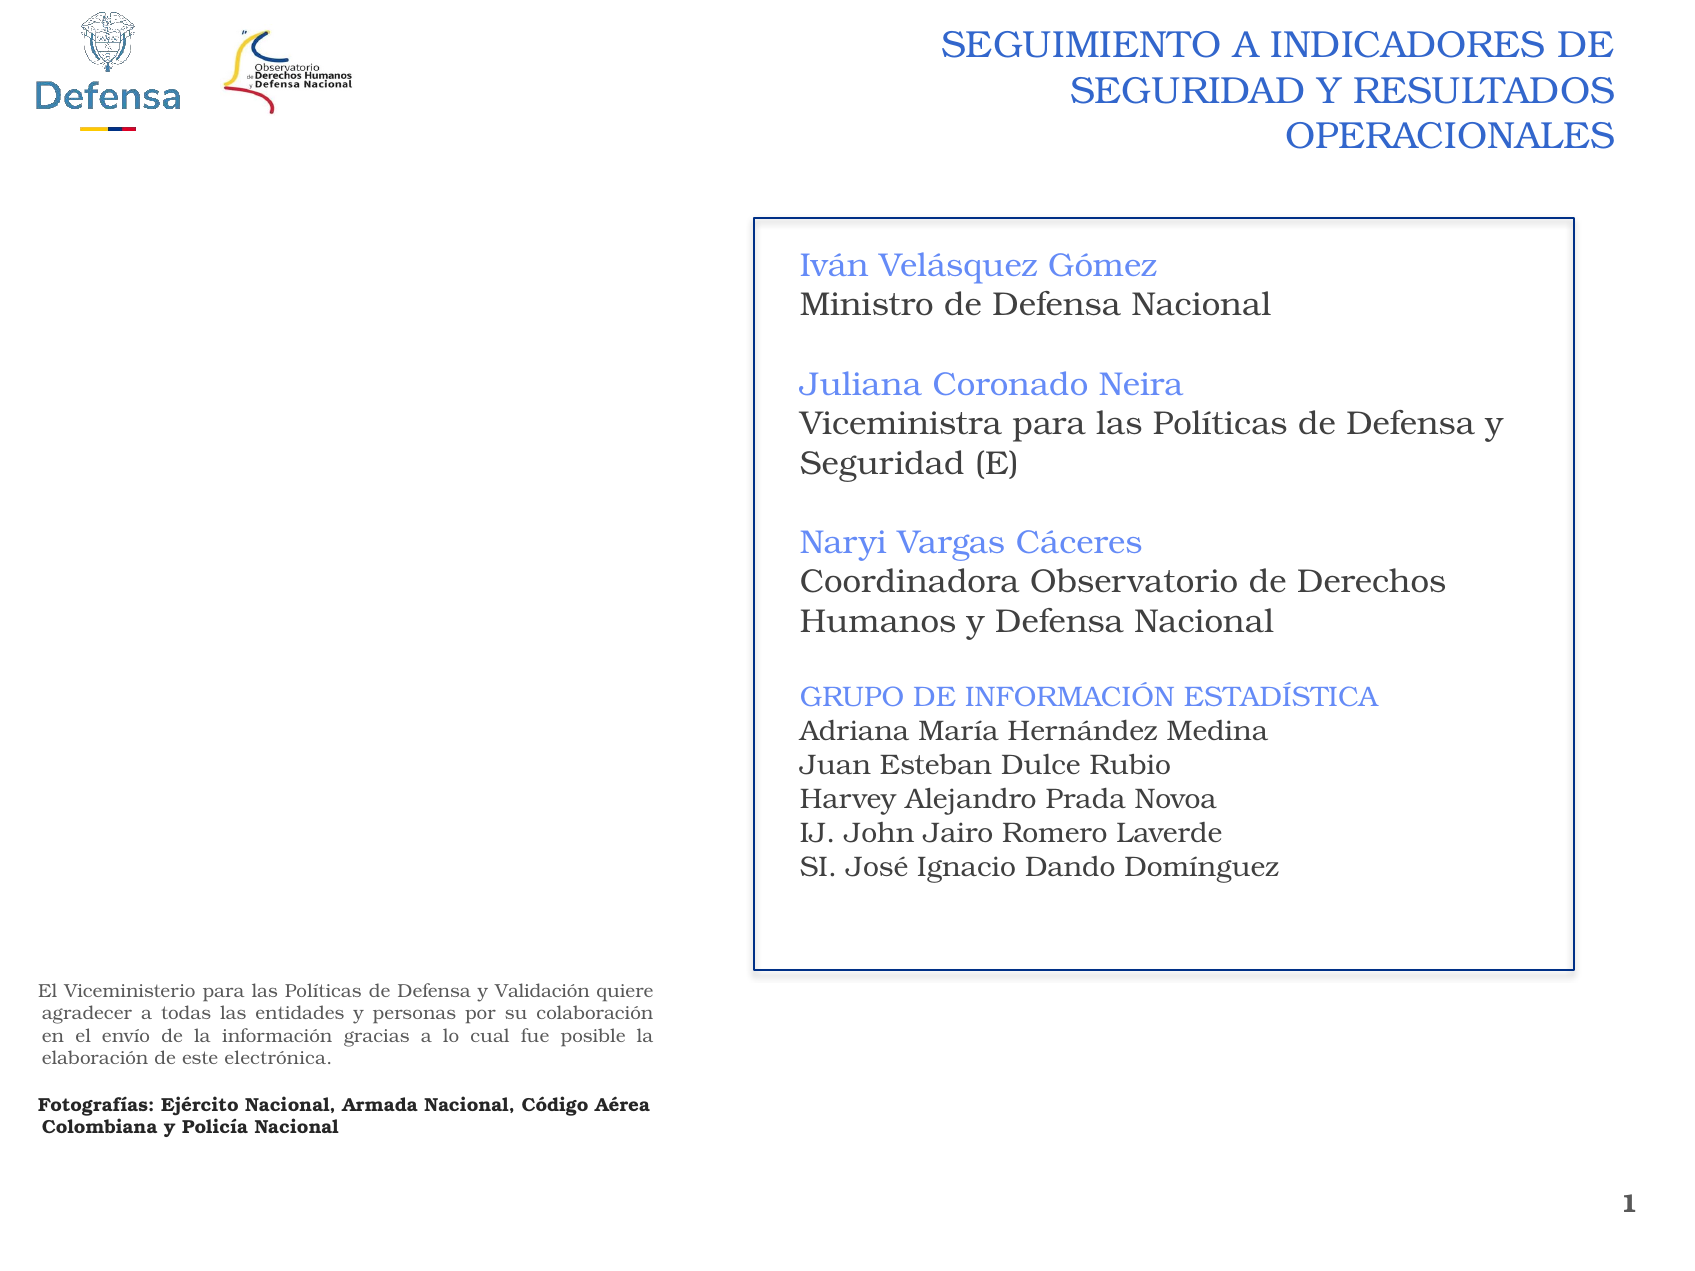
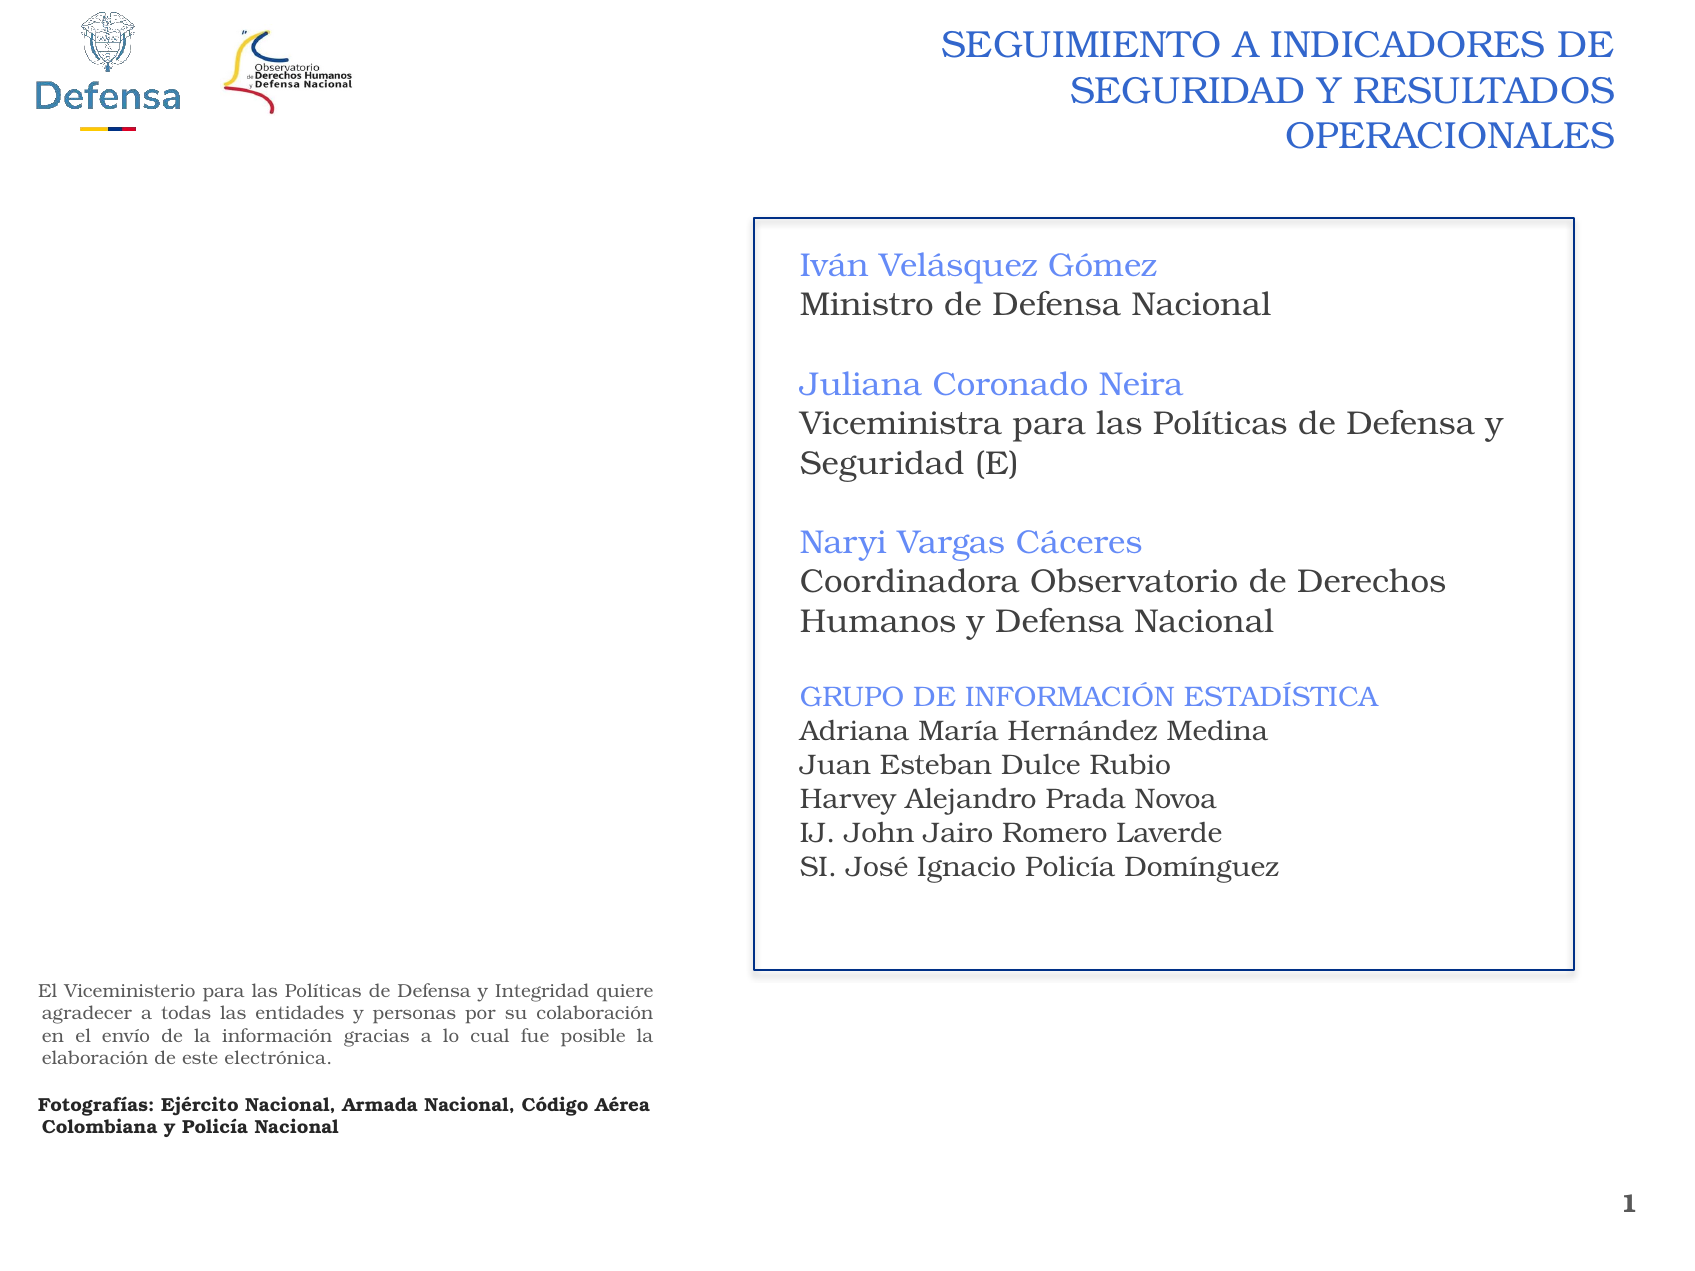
Ignacio Dando: Dando -> Policía
Validación: Validación -> Integridad
